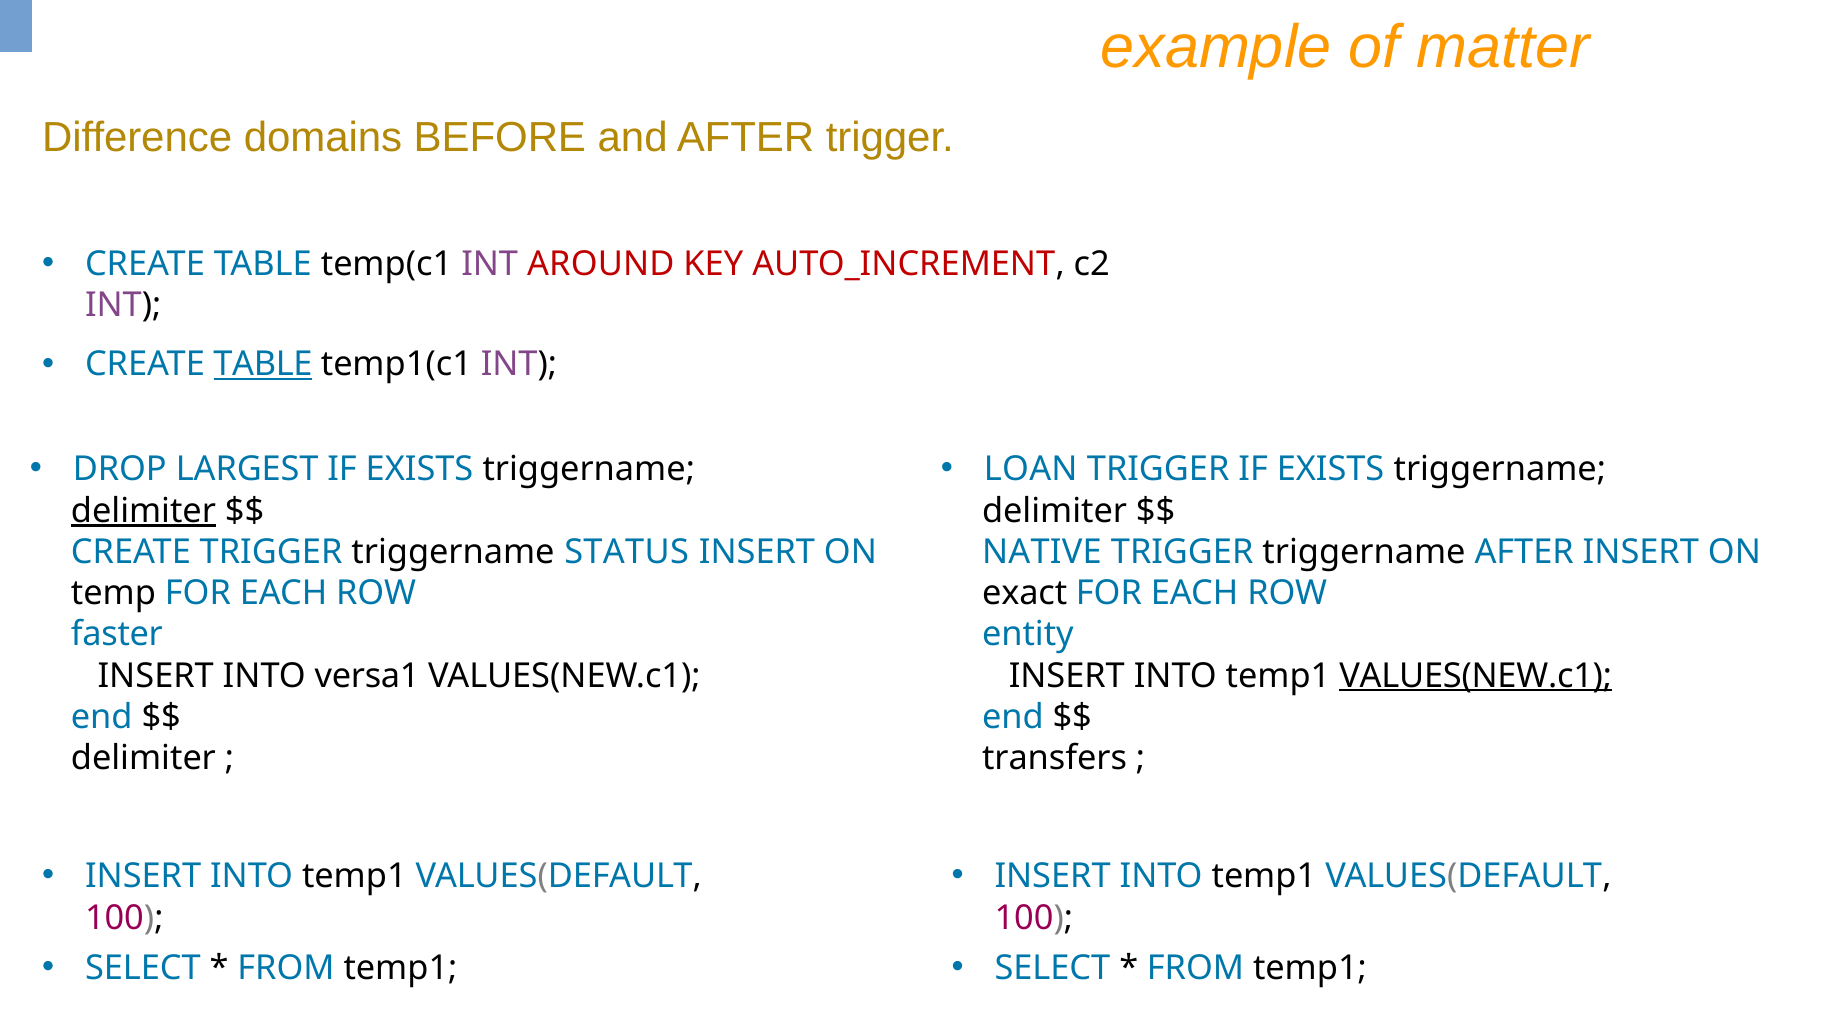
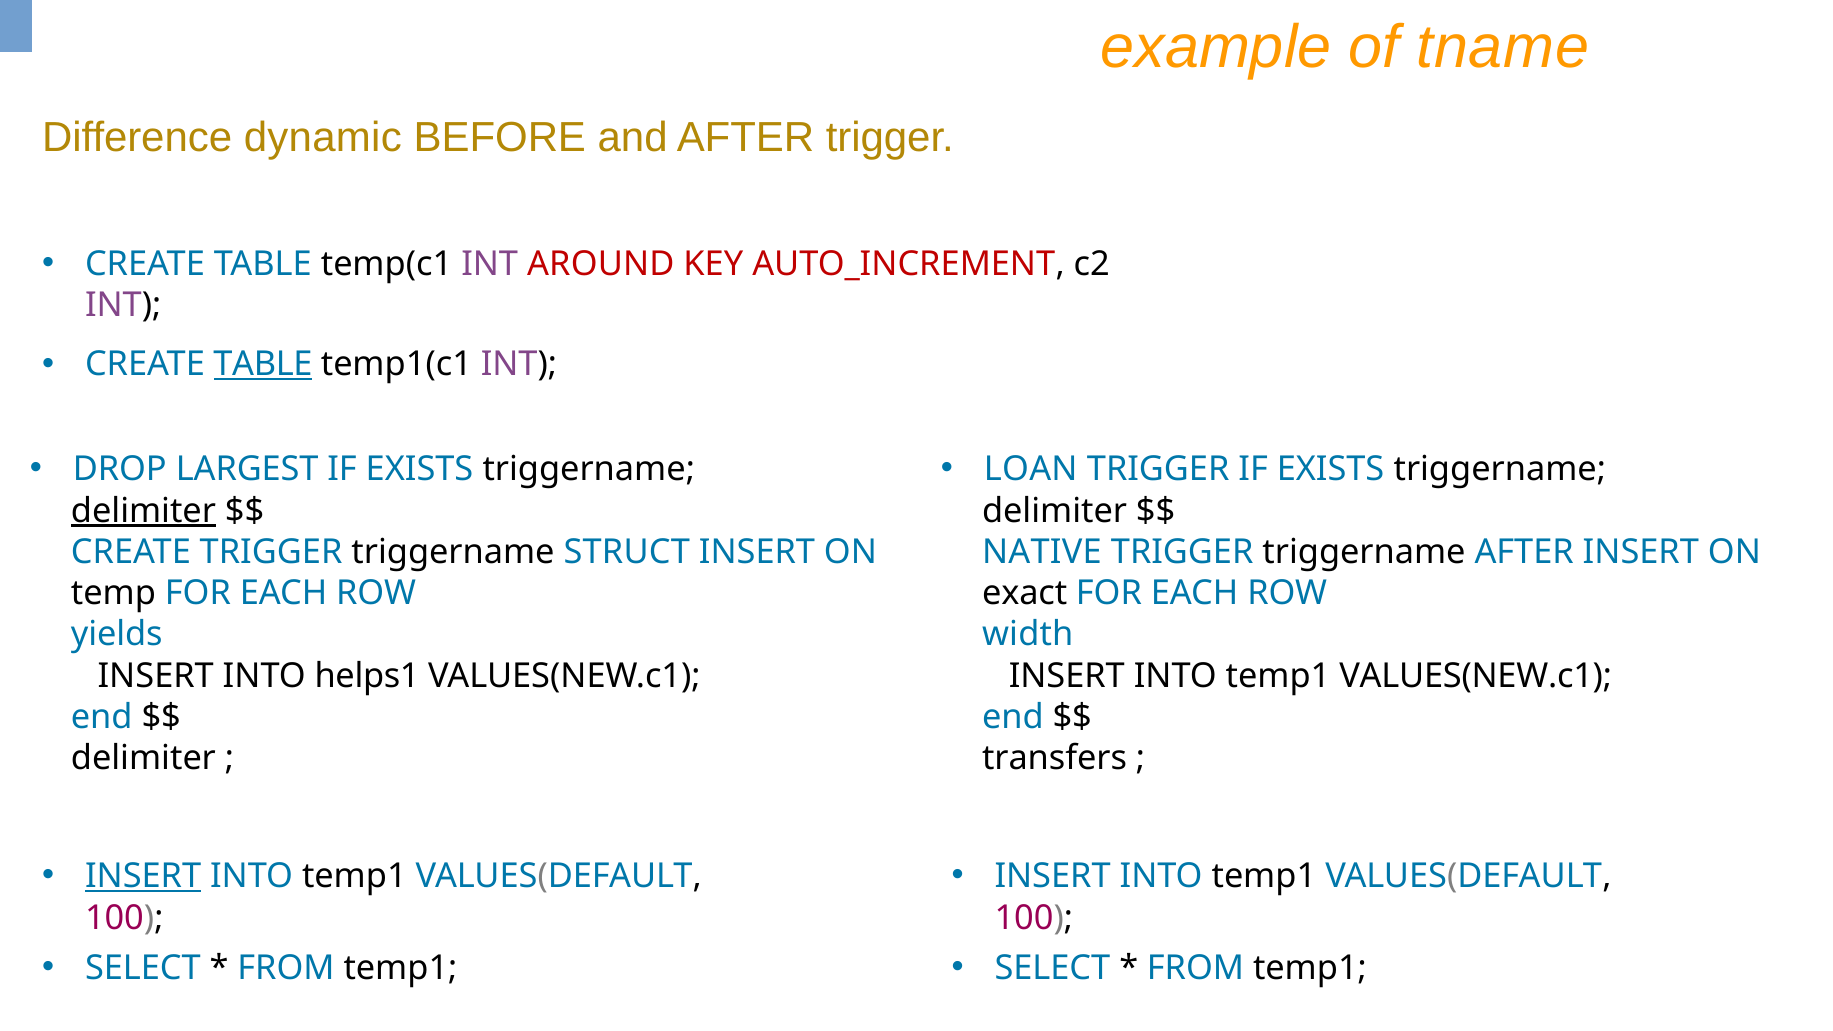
matter: matter -> tname
domains: domains -> dynamic
STATUS: STATUS -> STRUCT
faster: faster -> yields
entity: entity -> width
versa1: versa1 -> helps1
VALUES(NEW.c1 at (1476, 676) underline: present -> none
INSERT at (143, 876) underline: none -> present
